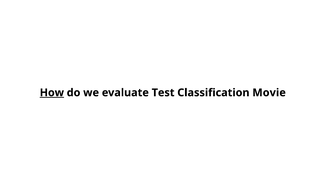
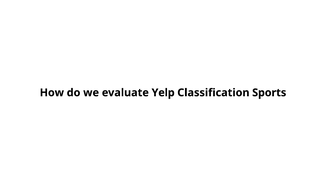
How underline: present -> none
Test: Test -> Yelp
Movie: Movie -> Sports
